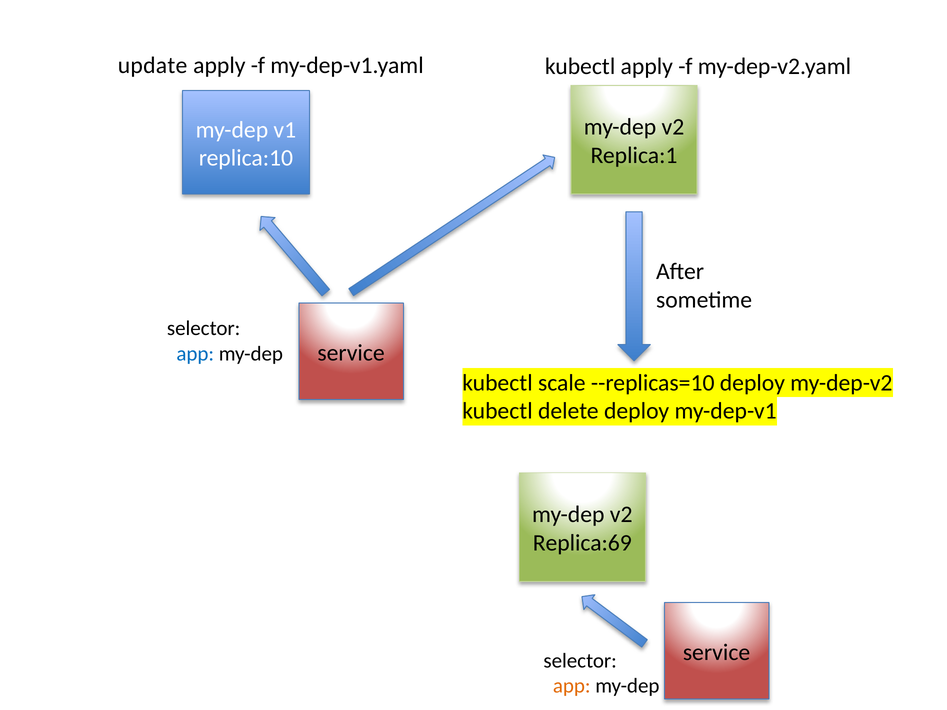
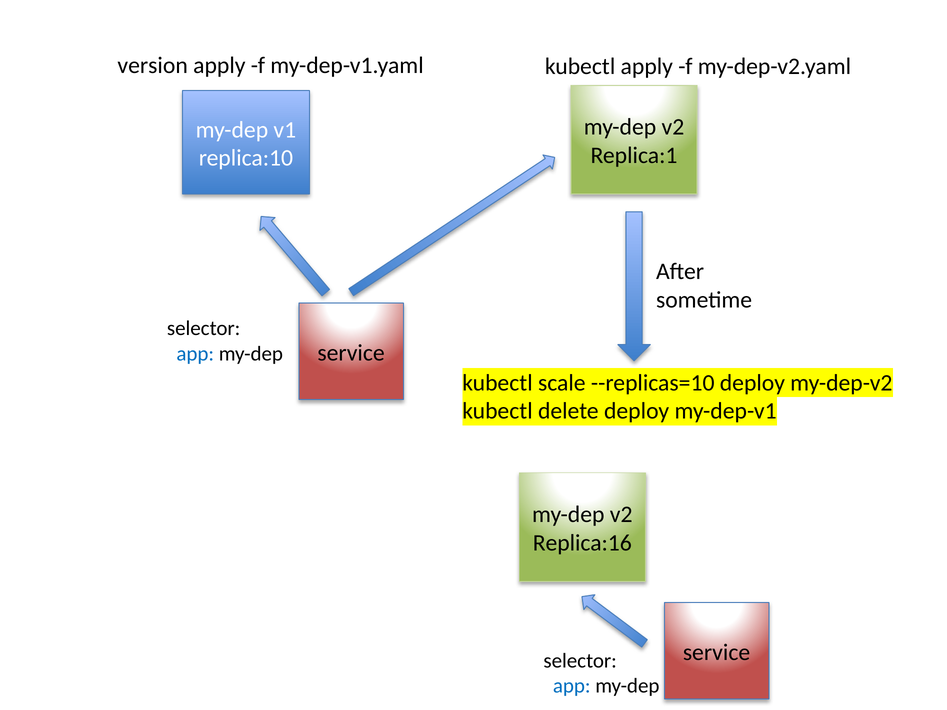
update: update -> version
Replica:69: Replica:69 -> Replica:16
app at (572, 686) colour: orange -> blue
